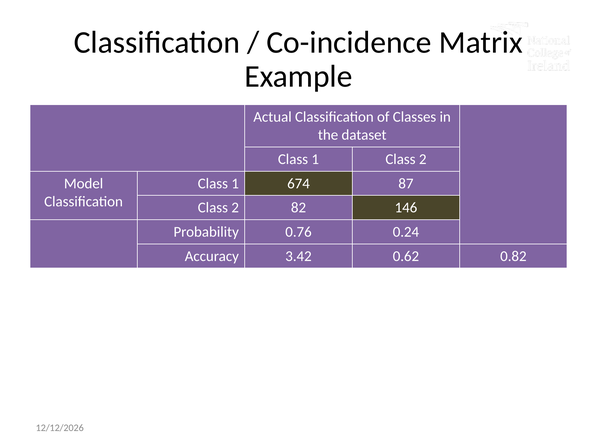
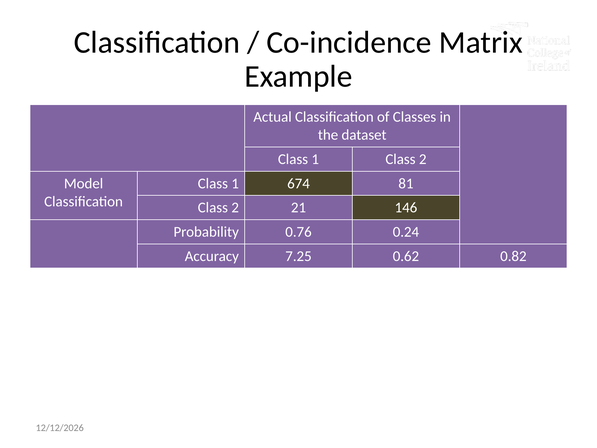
87: 87 -> 81
82: 82 -> 21
3.42: 3.42 -> 7.25
